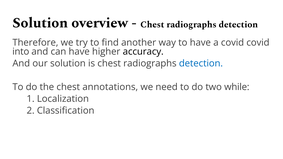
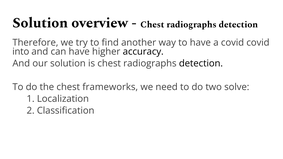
detection at (201, 63) colour: blue -> black
annotations: annotations -> frameworks
while: while -> solve
